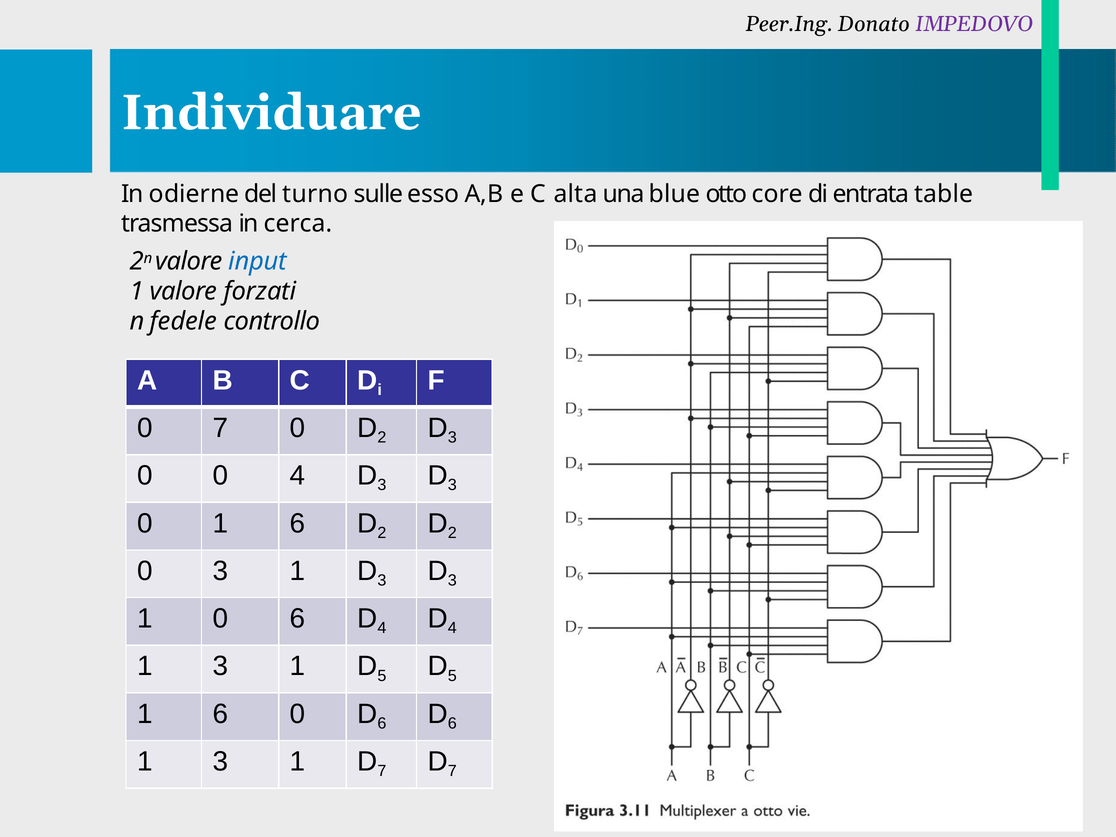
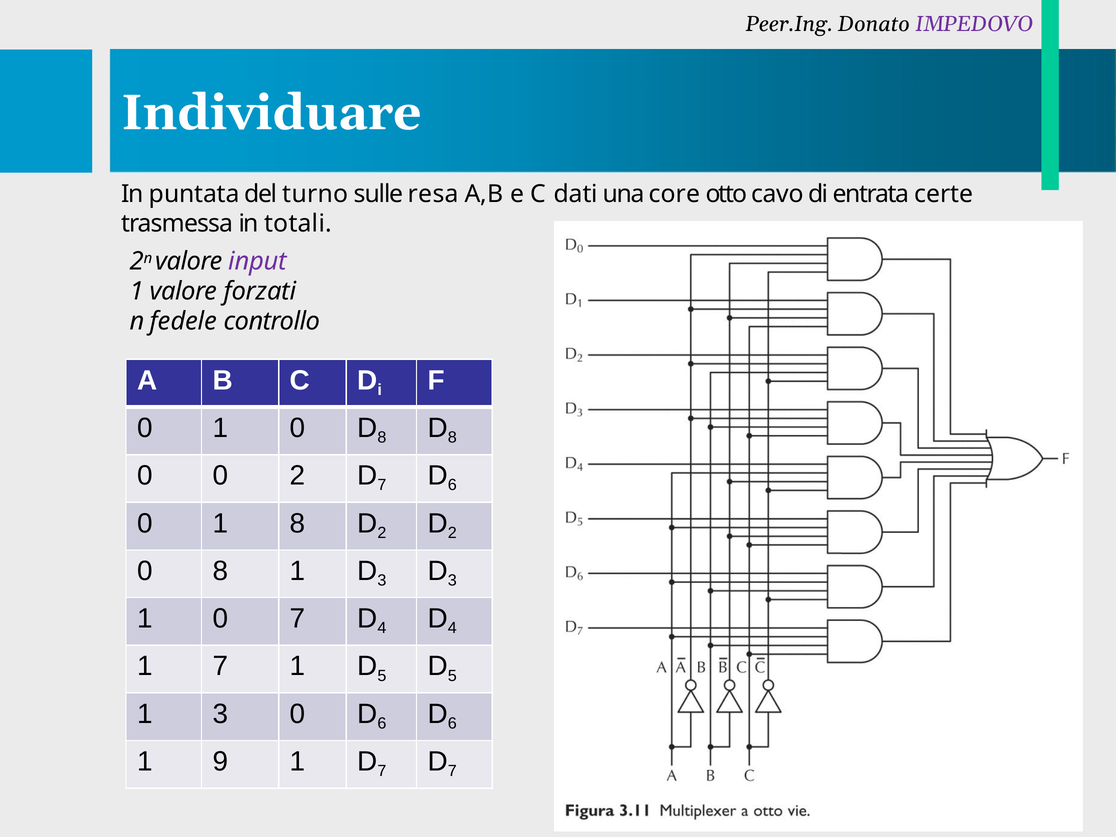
odierne: odierne -> puntata
esso: esso -> resa
alta: alta -> dati
blue: blue -> core
core: core -> cavo
table: table -> certe
cerca: cerca -> totali
input colour: blue -> purple
7 at (220, 428): 7 -> 1
2 at (382, 437): 2 -> 8
3 at (452, 437): 3 -> 8
0 4: 4 -> 2
3 at (382, 485): 3 -> 7
3 at (452, 485): 3 -> 6
0 1 6: 6 -> 8
0 3: 3 -> 8
0 6: 6 -> 7
3 at (220, 666): 3 -> 7
6 at (220, 714): 6 -> 3
3 at (220, 761): 3 -> 9
